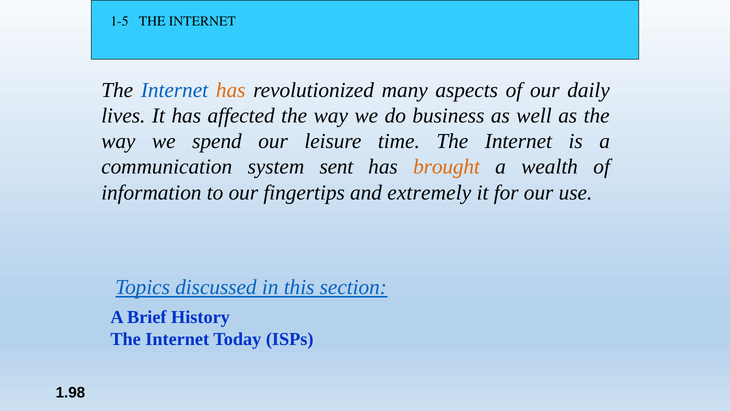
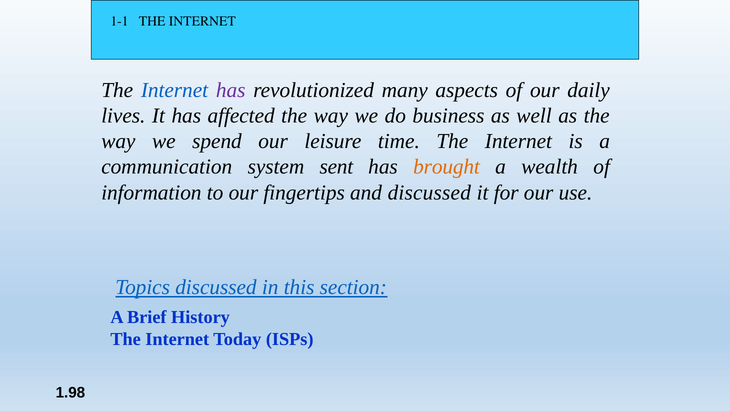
1-5: 1-5 -> 1-1
has at (231, 90) colour: orange -> purple
and extremely: extremely -> discussed
